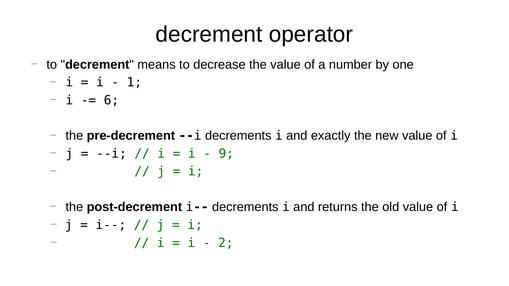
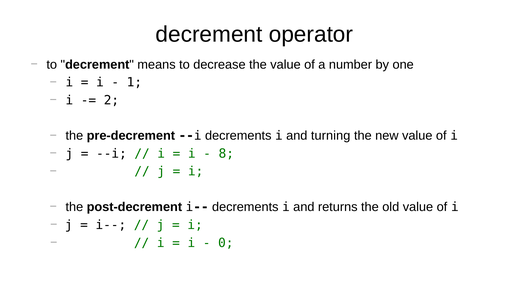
6: 6 -> 2
exactly: exactly -> turning
9: 9 -> 8
2: 2 -> 0
